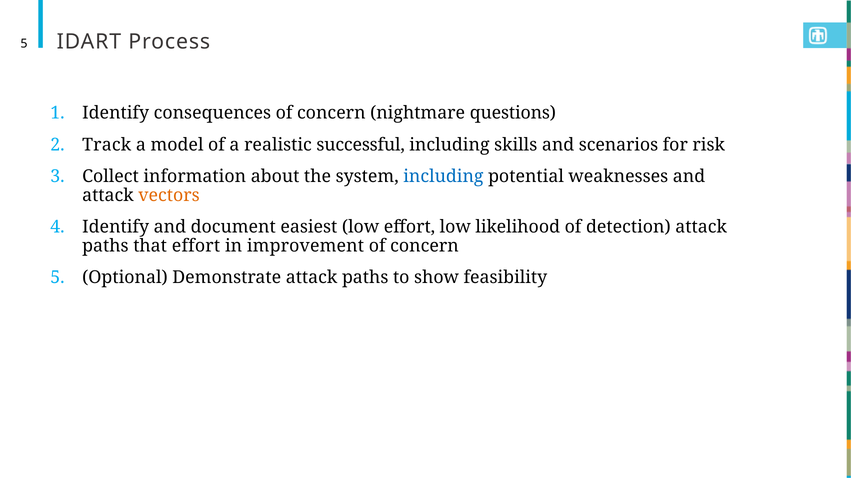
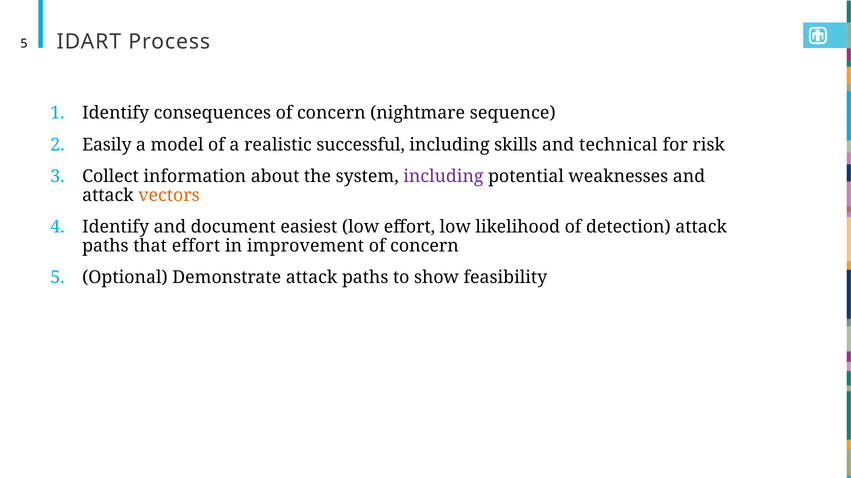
questions: questions -> sequence
Track: Track -> Easily
scenarios: scenarios -> technical
including at (443, 176) colour: blue -> purple
